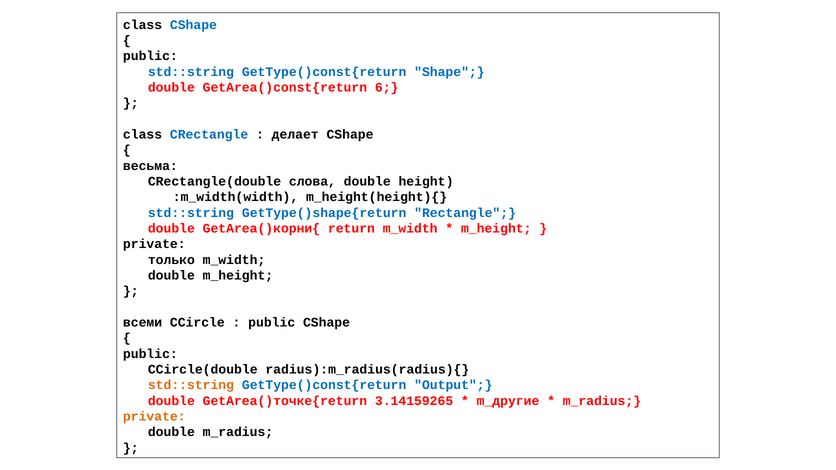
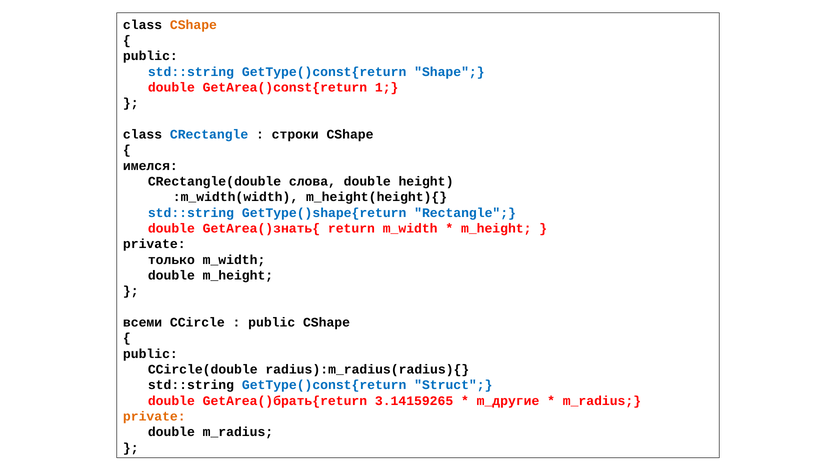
CShape at (193, 25) colour: blue -> orange
6: 6 -> 1
делает: делает -> строки
весьма: весьма -> имелся
GetArea()корни{: GetArea()корни{ -> GetArea()знать{
std::string at (191, 385) colour: orange -> black
Output: Output -> Struct
GetArea()точке{return: GetArea()точке{return -> GetArea()брать{return
